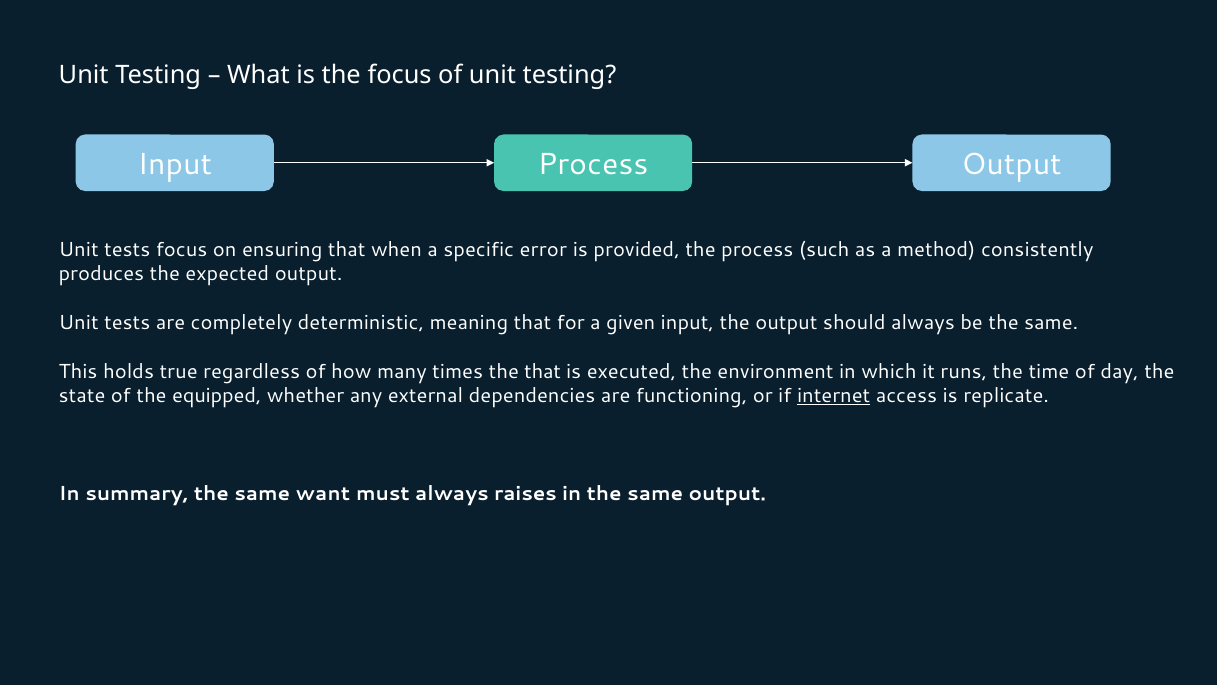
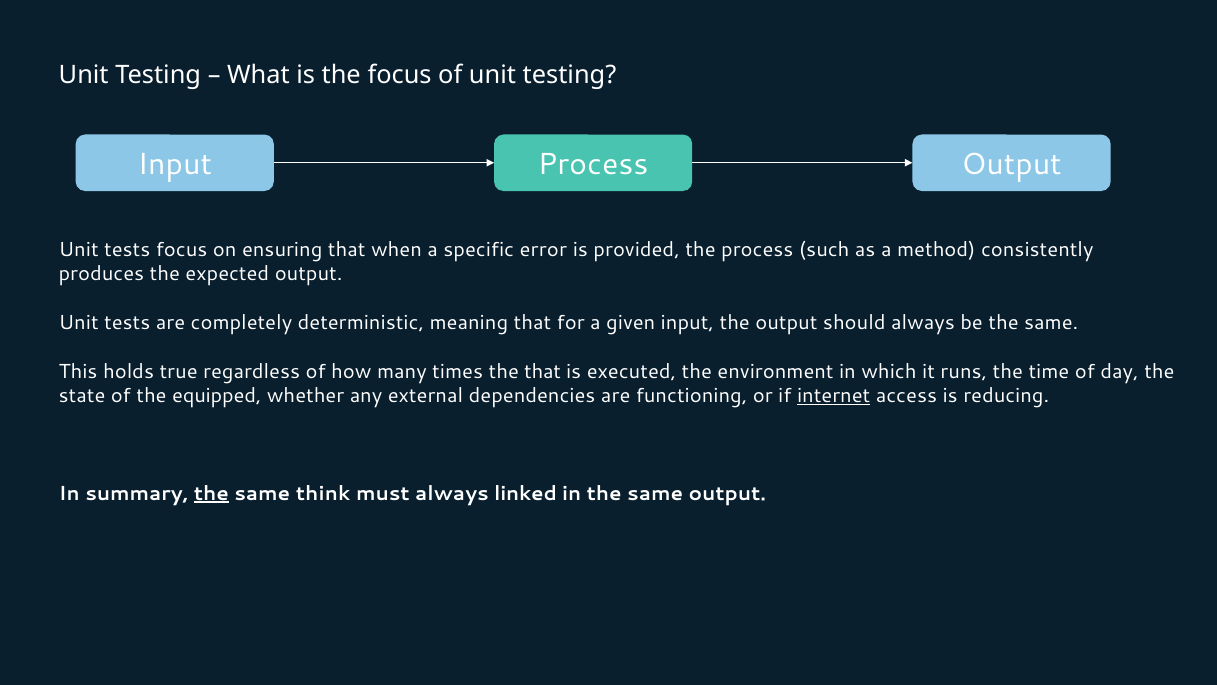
replicate: replicate -> reducing
the at (211, 493) underline: none -> present
want: want -> think
raises: raises -> linked
